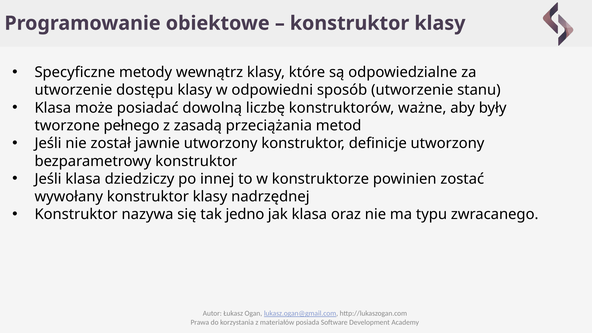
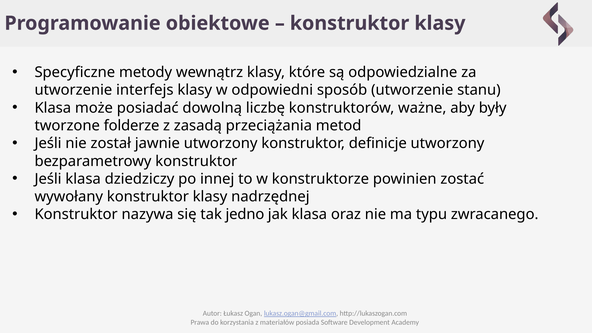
dostępu: dostępu -> interfejs
pełnego: pełnego -> folderze
